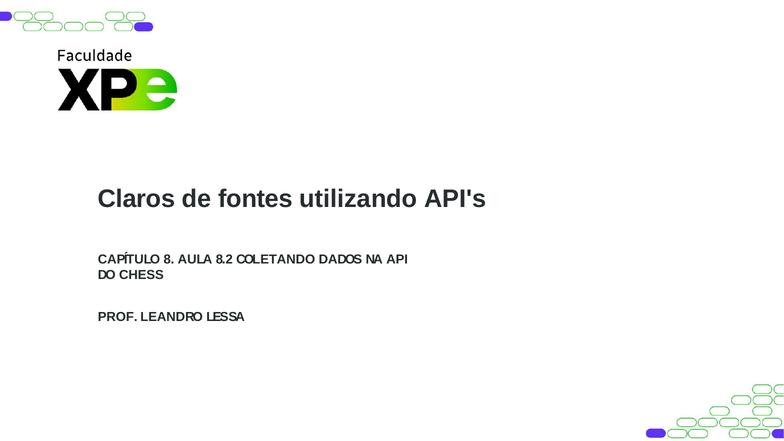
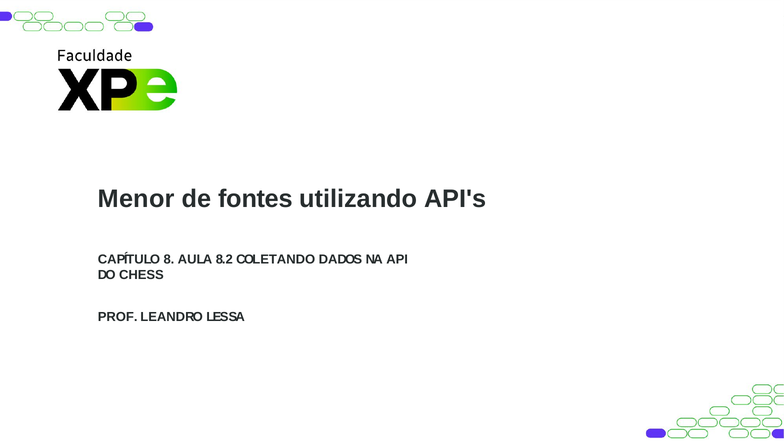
Claros: Claros -> Menor
